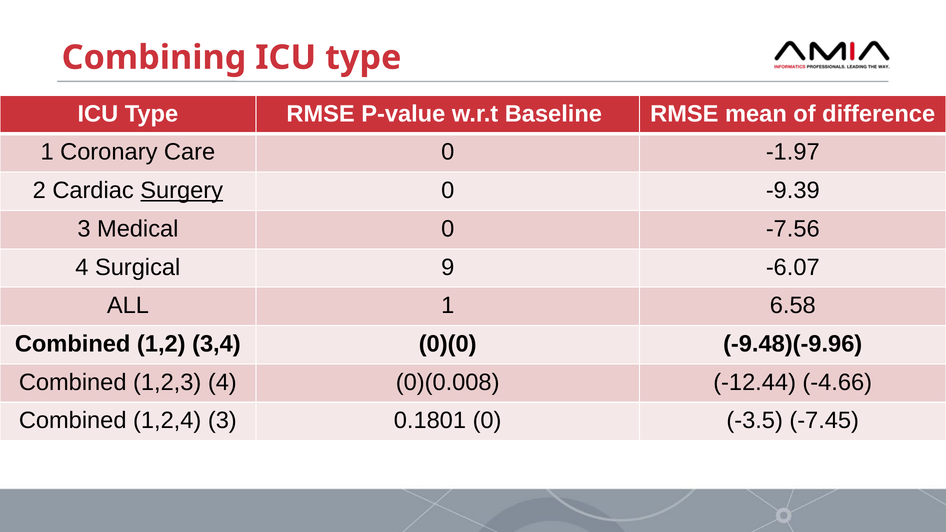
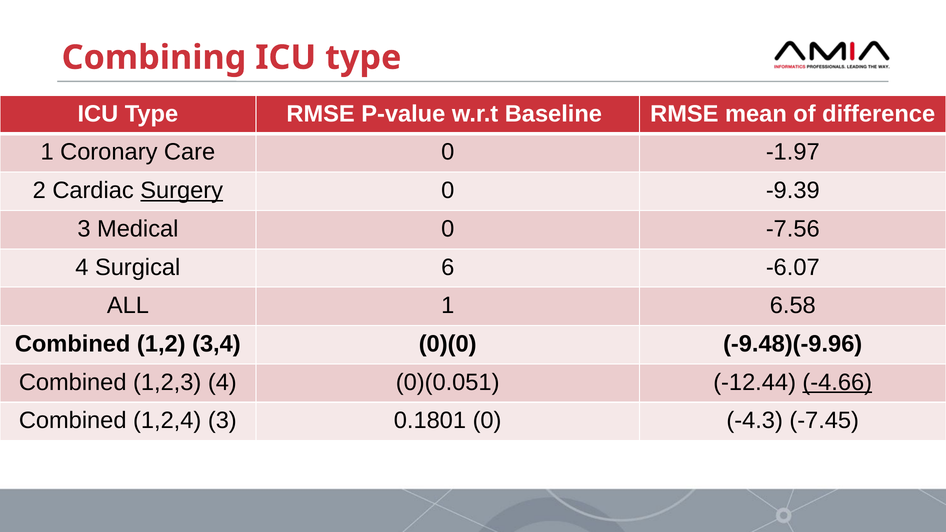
9: 9 -> 6
0)(0.008: 0)(0.008 -> 0)(0.051
-4.66 underline: none -> present
-3.5: -3.5 -> -4.3
